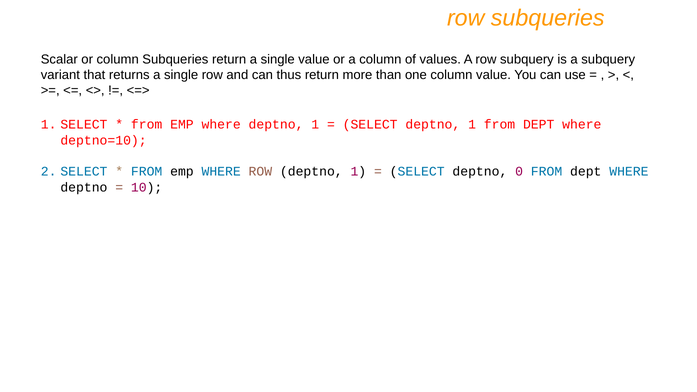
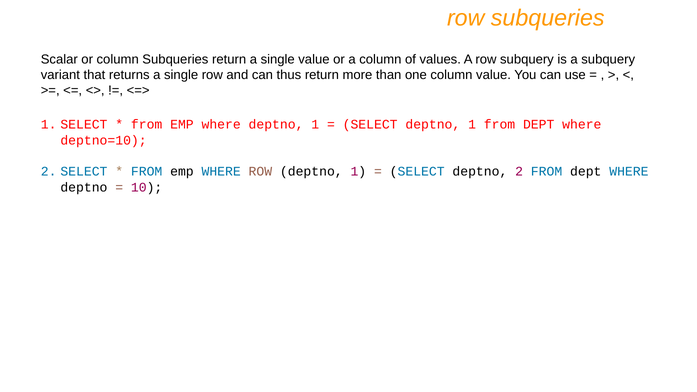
deptno 0: 0 -> 2
